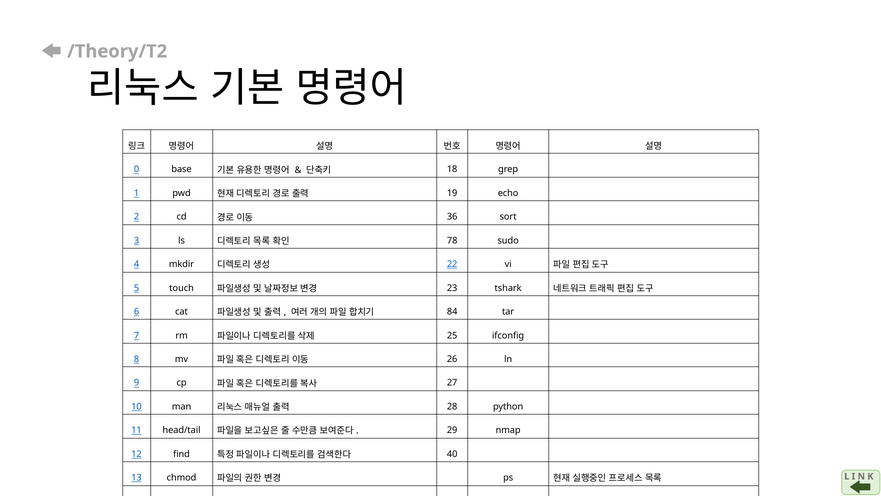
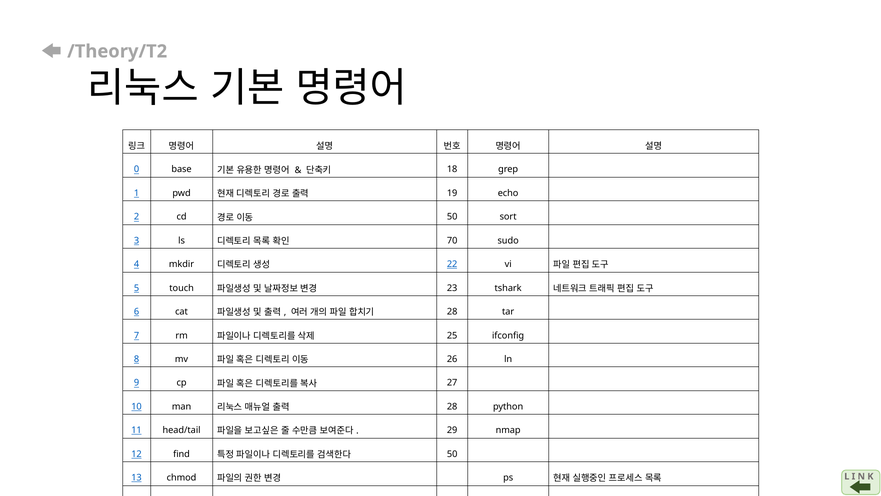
36 at (452, 217): 36 -> 50
78: 78 -> 70
84 at (452, 311): 84 -> 28
40 at (452, 454): 40 -> 50
